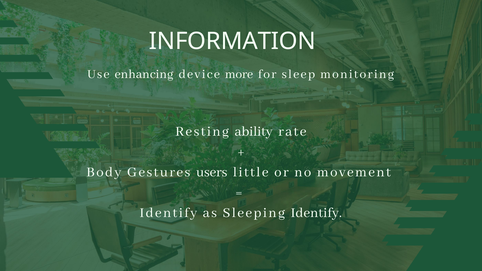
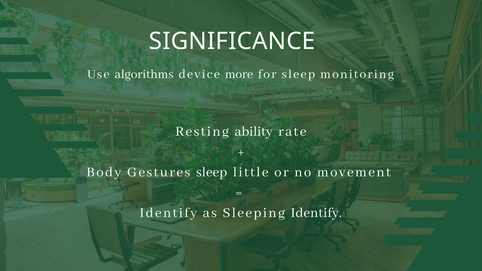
INFORMATION: INFORMATION -> SIGNIFICANCE
enhancing: enhancing -> algorithms
Gestures users: users -> sleep
